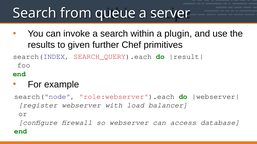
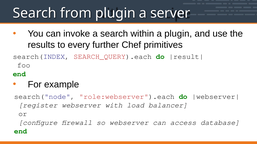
from queue: queue -> plugin
given: given -> every
